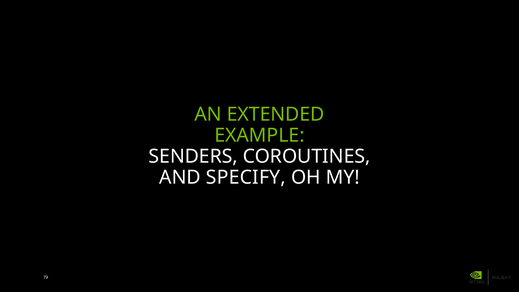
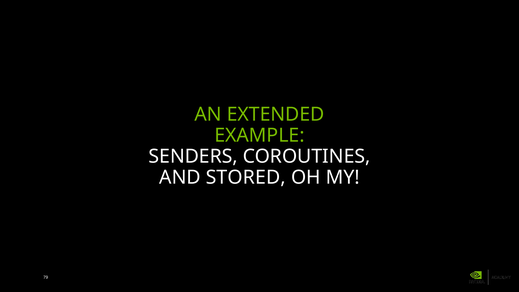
SPECIFY: SPECIFY -> STORED
